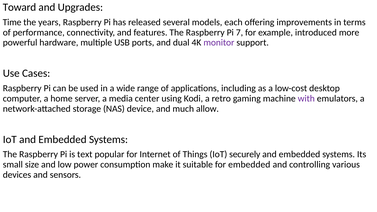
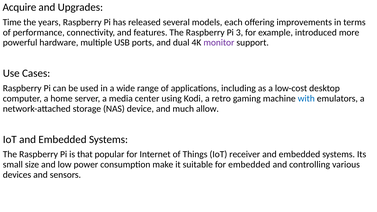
Toward: Toward -> Acquire
7: 7 -> 3
with colour: purple -> blue
text: text -> that
securely: securely -> receiver
